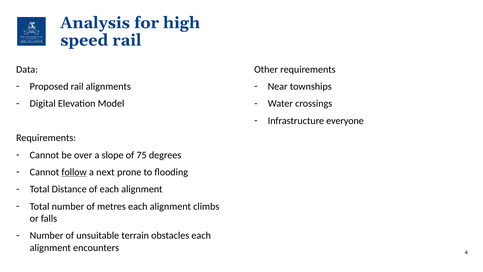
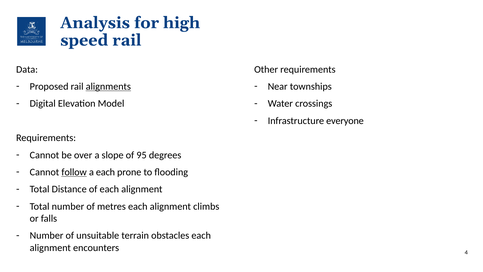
alignments underline: none -> present
75: 75 -> 95
a next: next -> each
